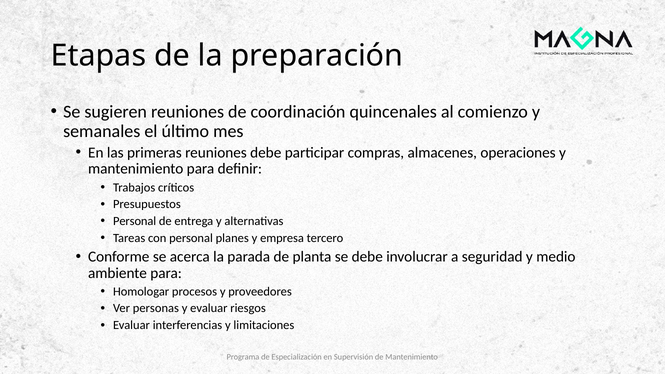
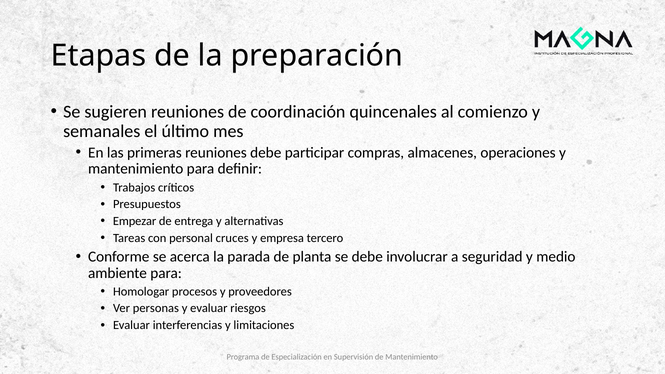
Personal at (135, 221): Personal -> Empezar
planes: planes -> cruces
